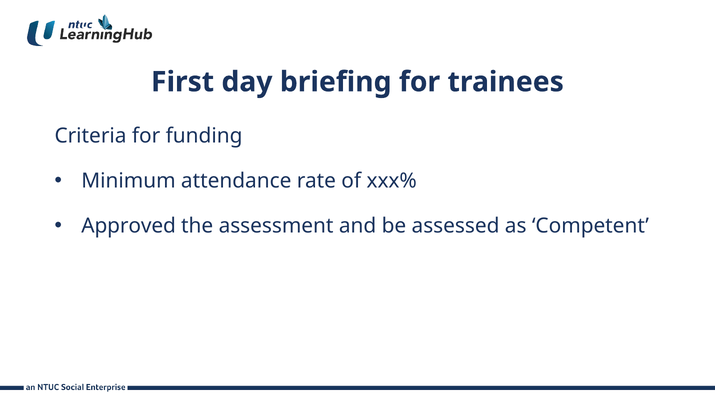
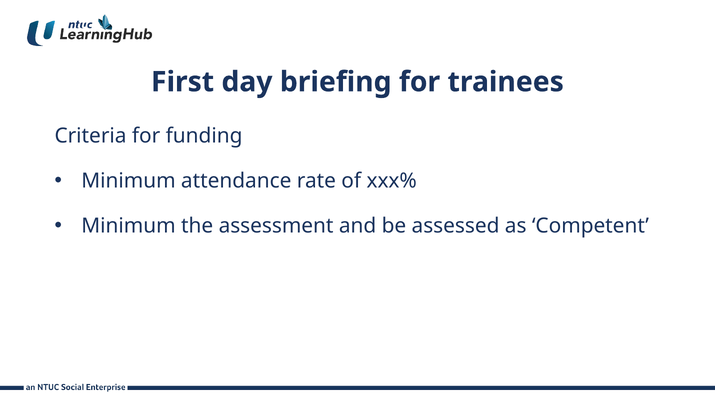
Approved at (129, 226): Approved -> Minimum
